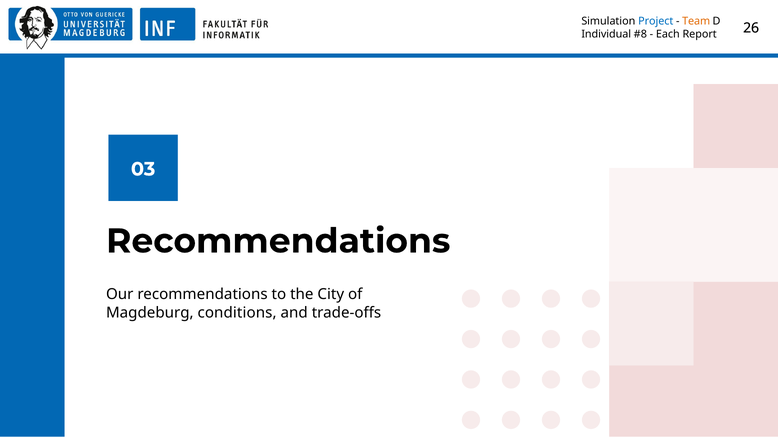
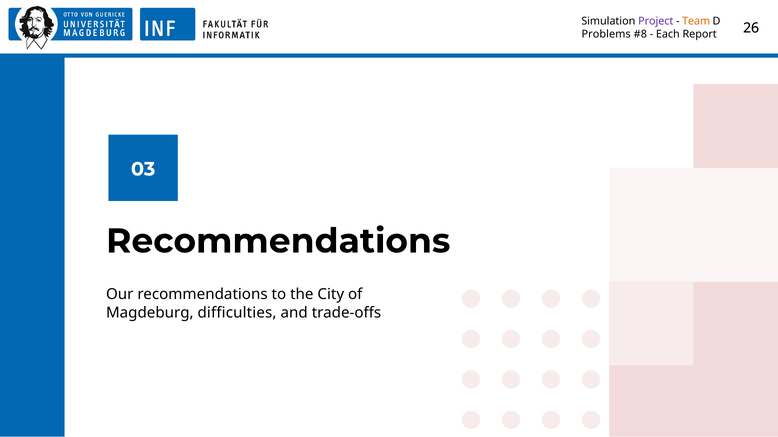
Project colour: blue -> purple
Individual: Individual -> Problems
conditions: conditions -> difficulties
